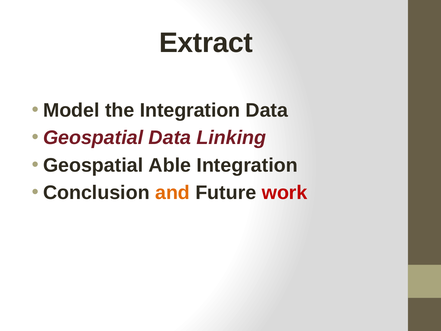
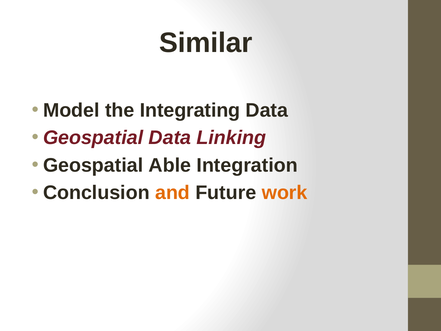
Extract: Extract -> Similar
the Integration: Integration -> Integrating
work colour: red -> orange
